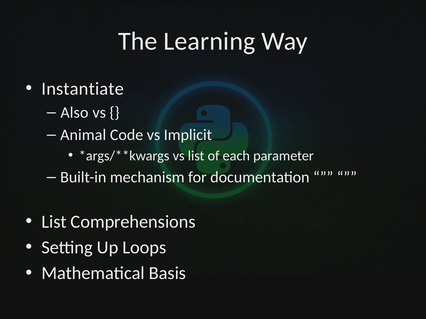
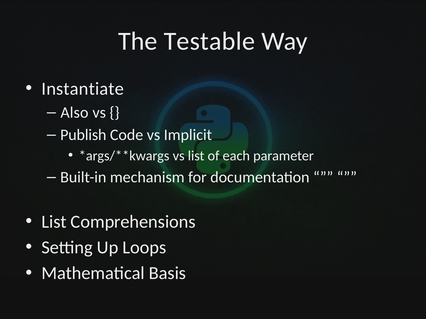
Learning: Learning -> Testable
Animal: Animal -> Publish
